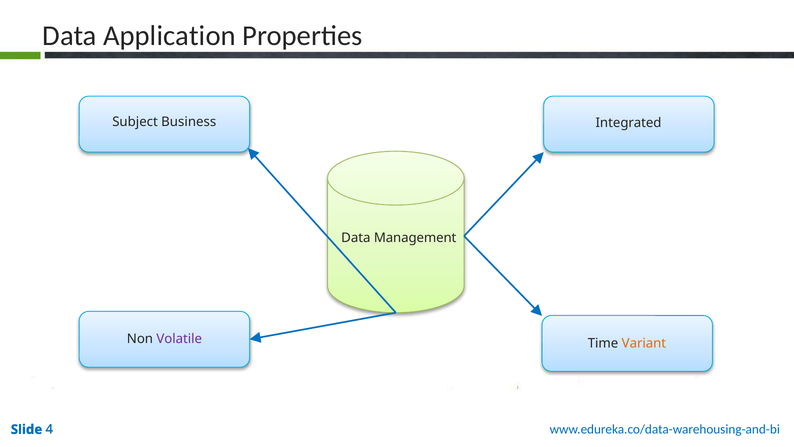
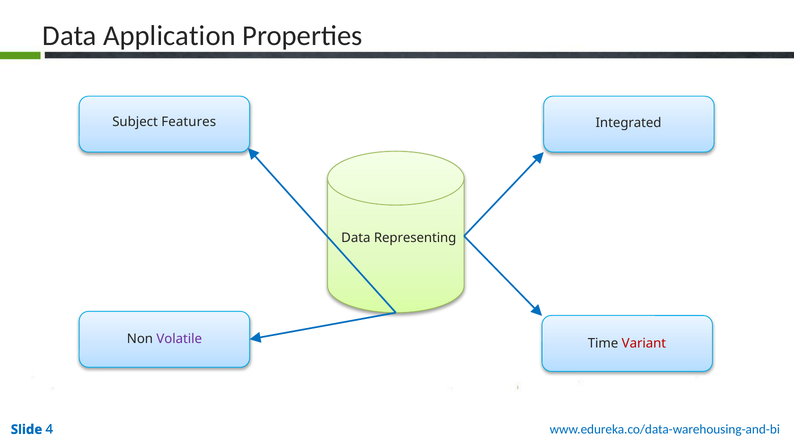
Business: Business -> Features
Management: Management -> Representing
Variant colour: orange -> red
